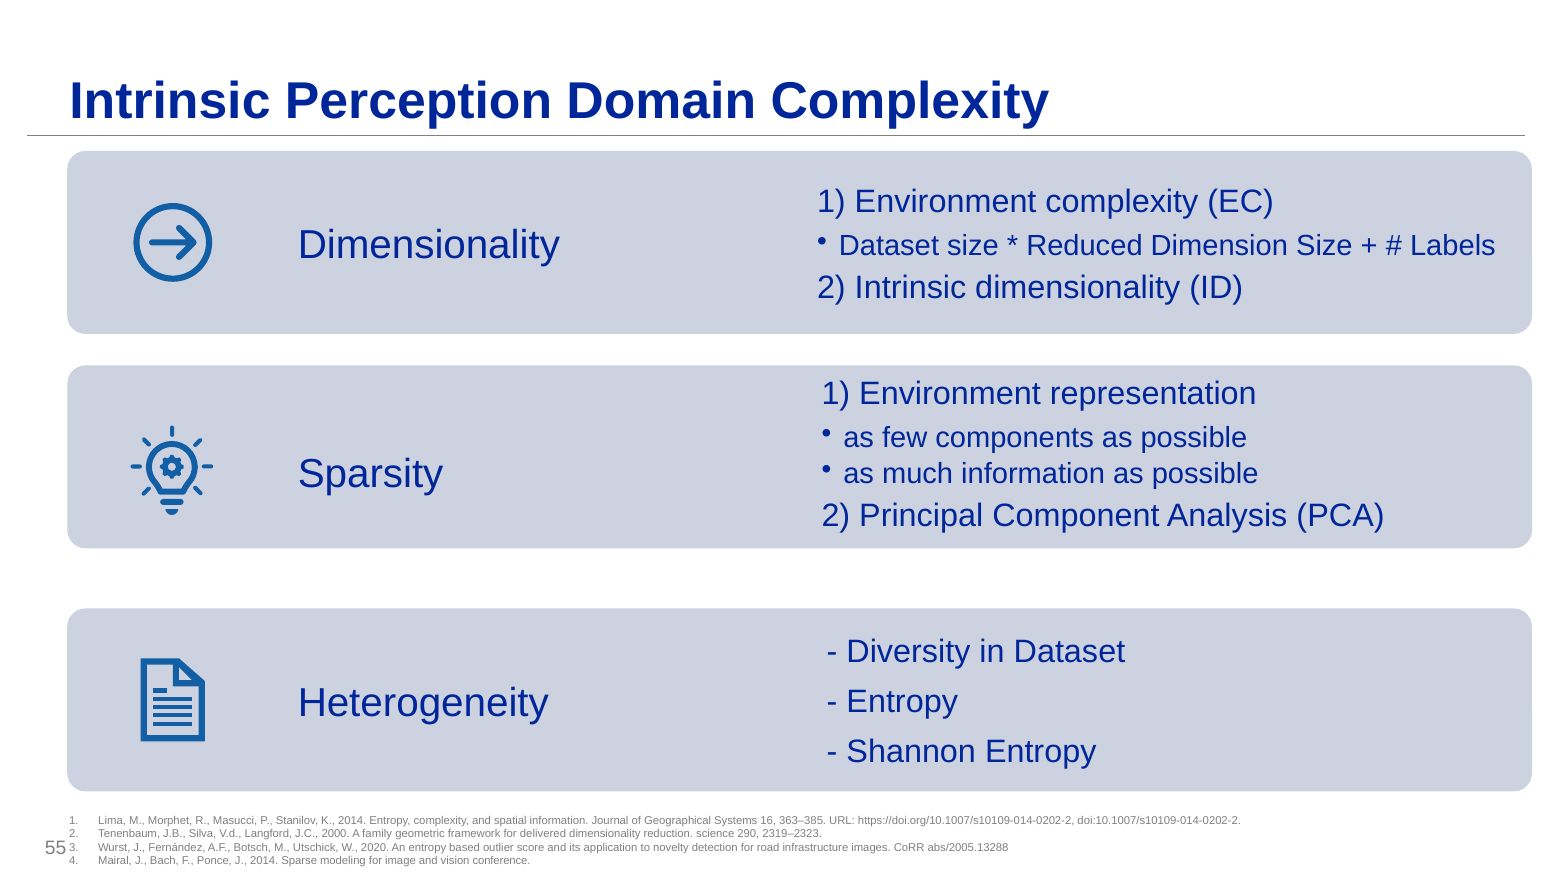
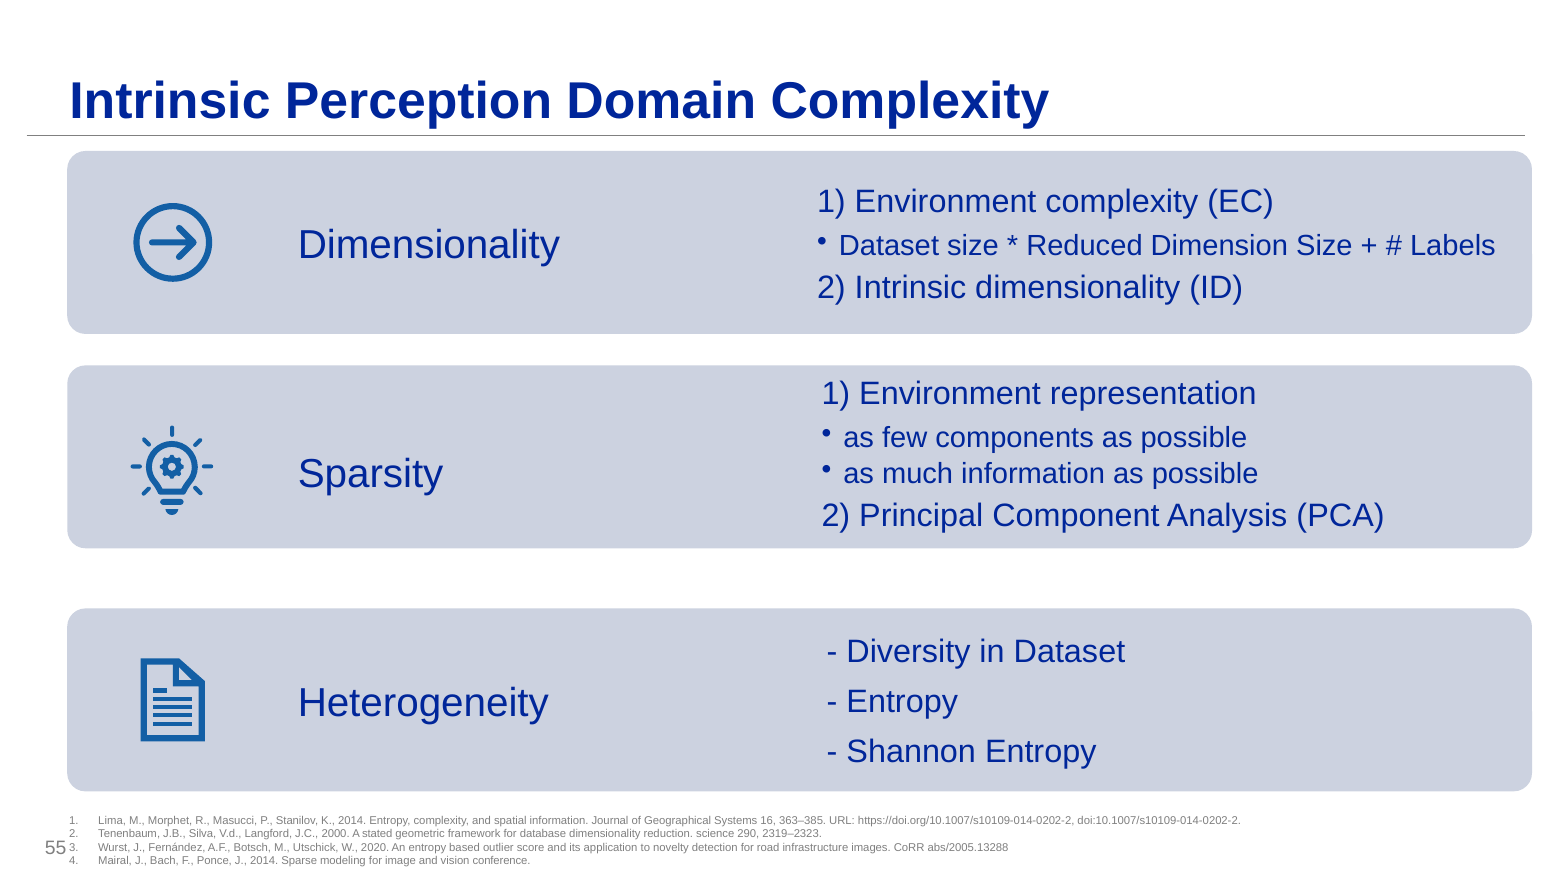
family: family -> stated
delivered: delivered -> database
